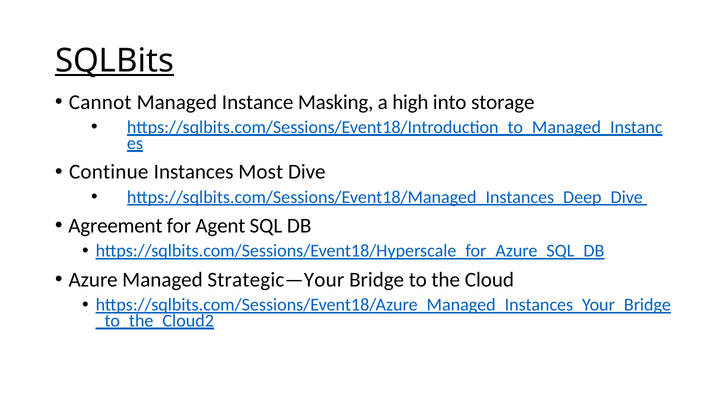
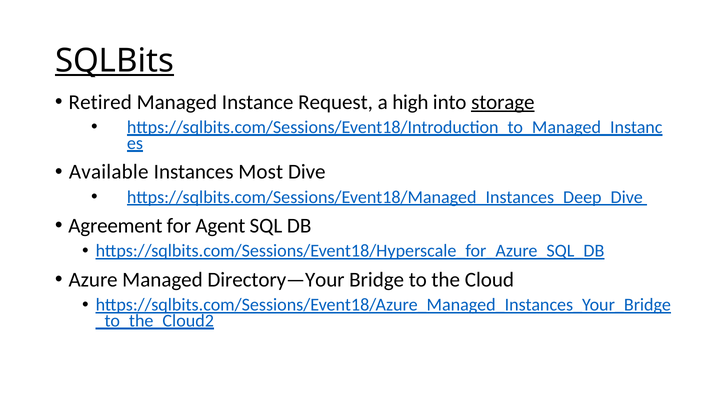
Cannot: Cannot -> Retired
Masking: Masking -> Request
storage underline: none -> present
Continue: Continue -> Available
Strategic—Your: Strategic—Your -> Directory—Your
